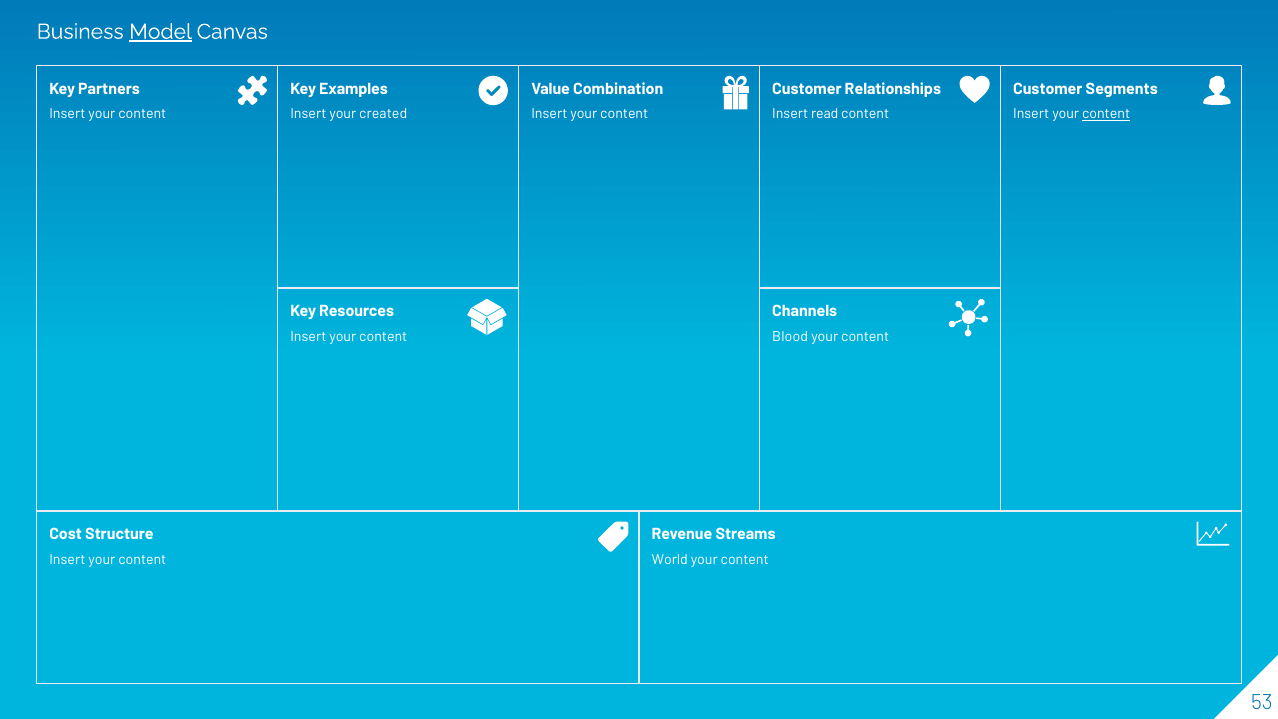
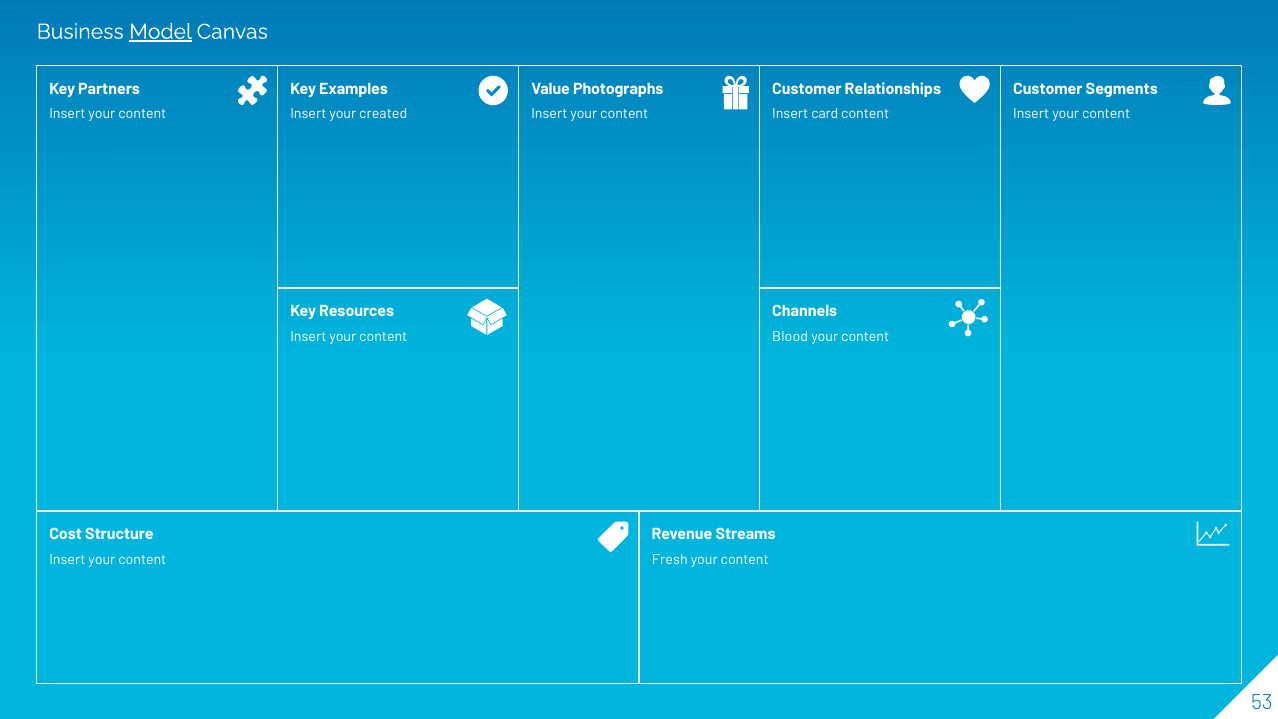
Combination: Combination -> Photographs
read: read -> card
content at (1106, 114) underline: present -> none
World: World -> Fresh
